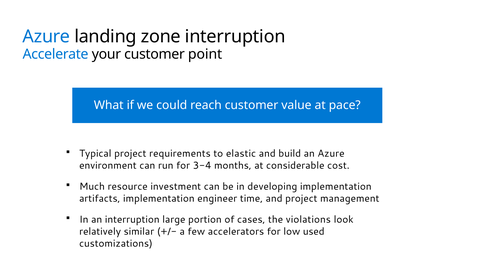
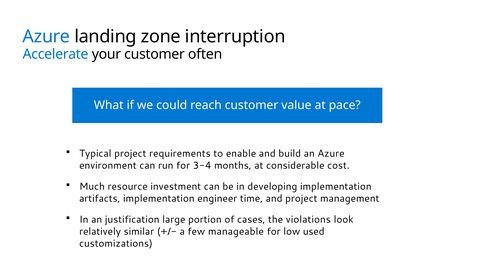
point: point -> often
elastic: elastic -> enable
an interruption: interruption -> justification
accelerators: accelerators -> manageable
